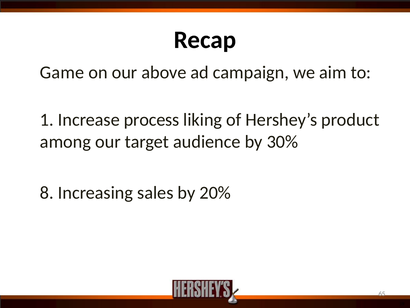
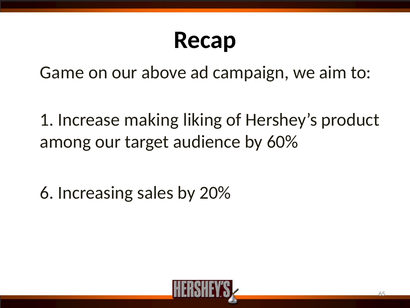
process: process -> making
30%: 30% -> 60%
8: 8 -> 6
